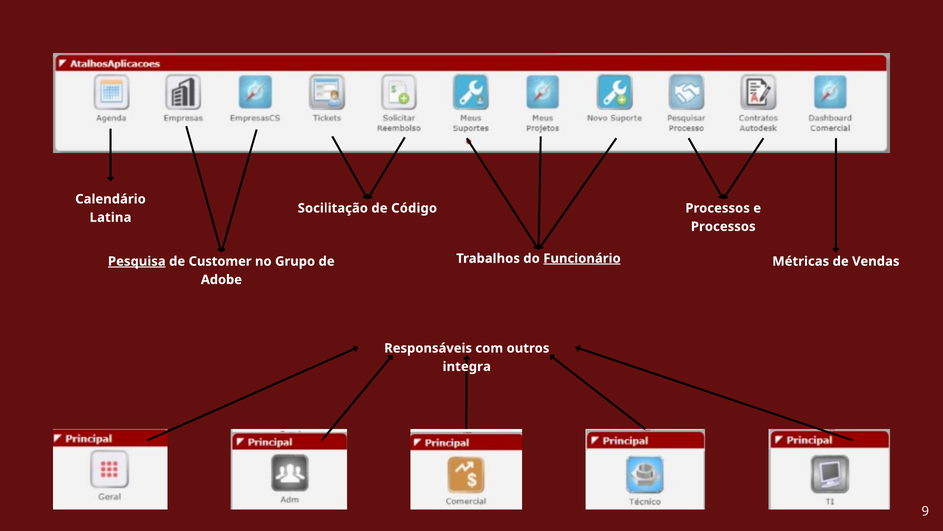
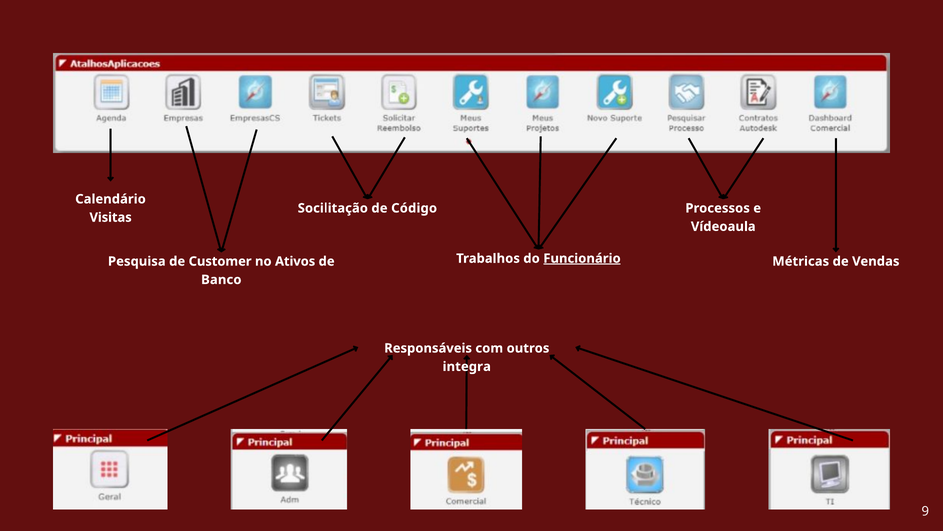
Latina: Latina -> Visitas
Processos at (723, 226): Processos -> Vídeoaula
Pesquisa underline: present -> none
Grupo: Grupo -> Ativos
Adobe: Adobe -> Banco
